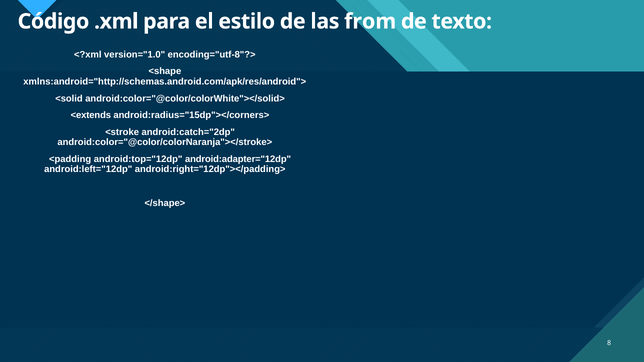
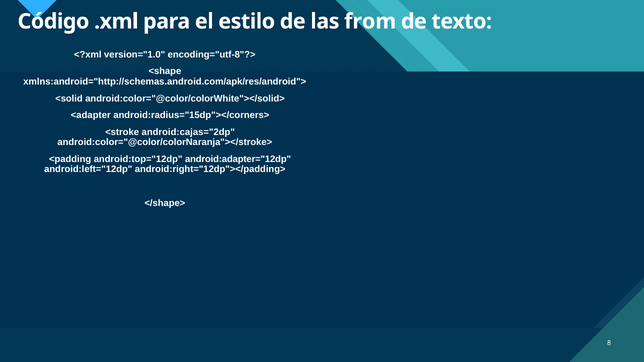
<extends: <extends -> <adapter
android:catch="2dp: android:catch="2dp -> android:cajas="2dp
